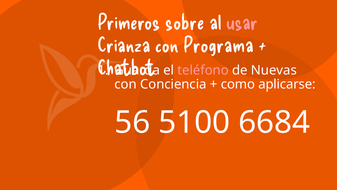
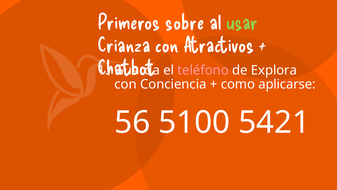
usar colour: pink -> light green
Programa: Programa -> Atractivos
Nuevas: Nuevas -> Explora
6684: 6684 -> 5421
